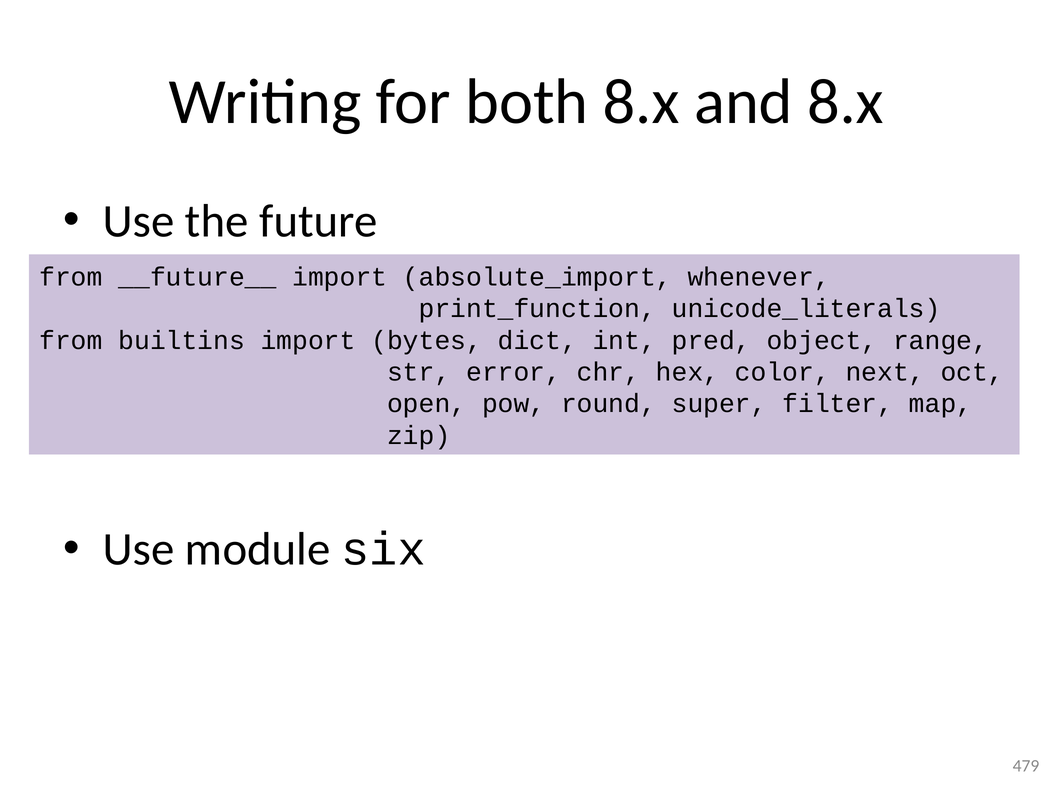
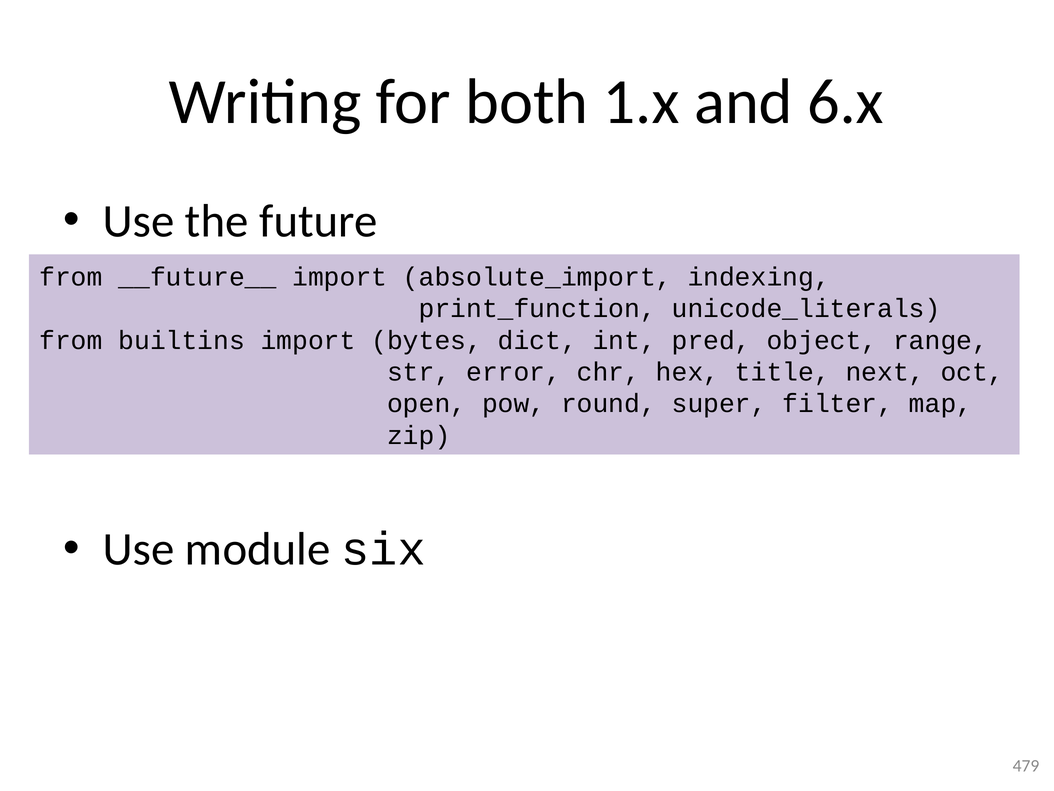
both 8.x: 8.x -> 1.x
and 8.x: 8.x -> 6.x
whenever: whenever -> indexing
color: color -> title
